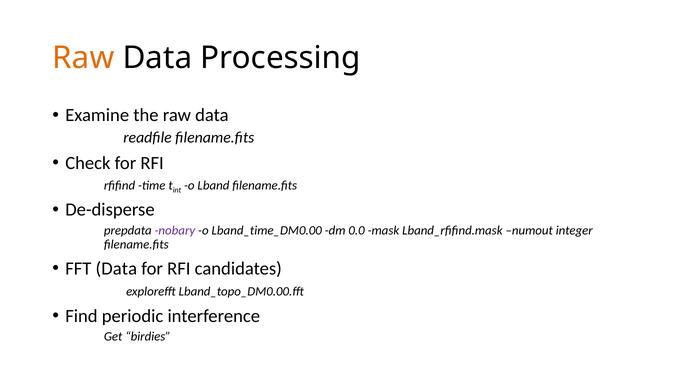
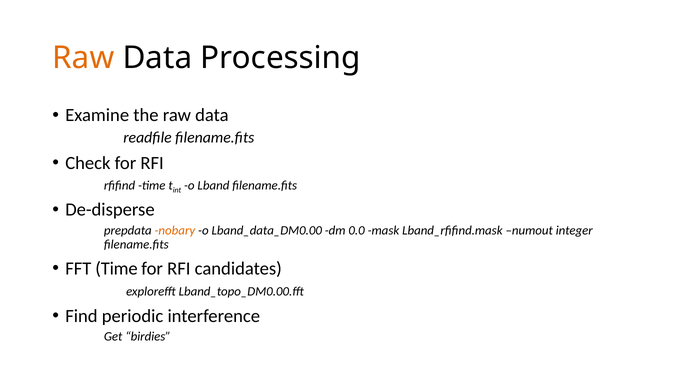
nobary colour: purple -> orange
Lband_time_DM0.00: Lband_time_DM0.00 -> Lband_data_DM0.00
FFT Data: Data -> Time
